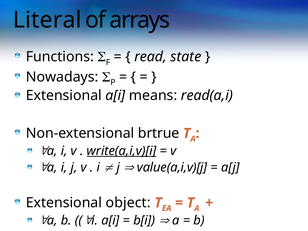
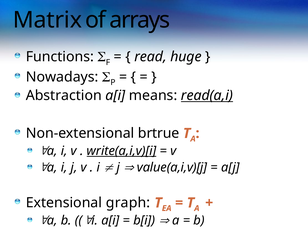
Literal: Literal -> Matrix
state: state -> huge
Extensional at (64, 95): Extensional -> Abstraction
read(a,i underline: none -> present
object: object -> graph
